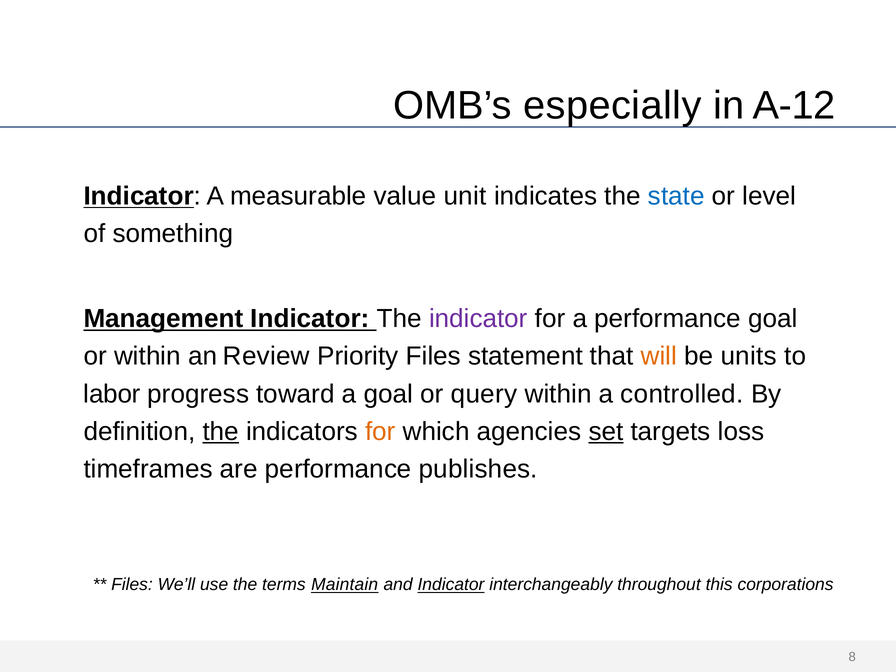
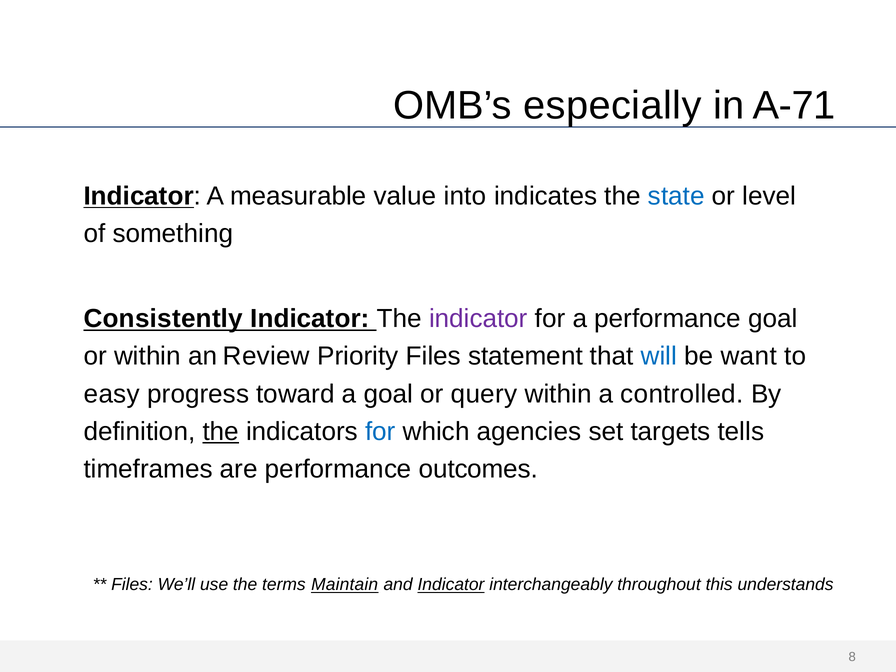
A-12: A-12 -> A-71
unit: unit -> into
Management: Management -> Consistently
will colour: orange -> blue
units: units -> want
labor: labor -> easy
for at (380, 432) colour: orange -> blue
set underline: present -> none
loss: loss -> tells
publishes: publishes -> outcomes
corporations: corporations -> understands
